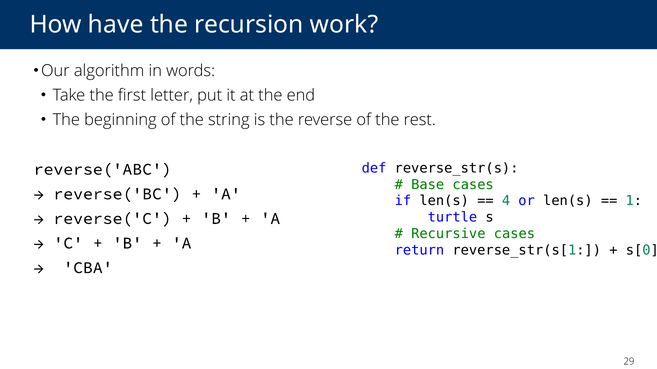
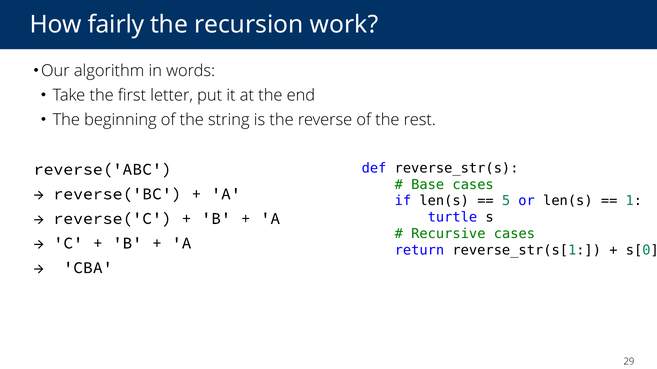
have: have -> fairly
4: 4 -> 5
